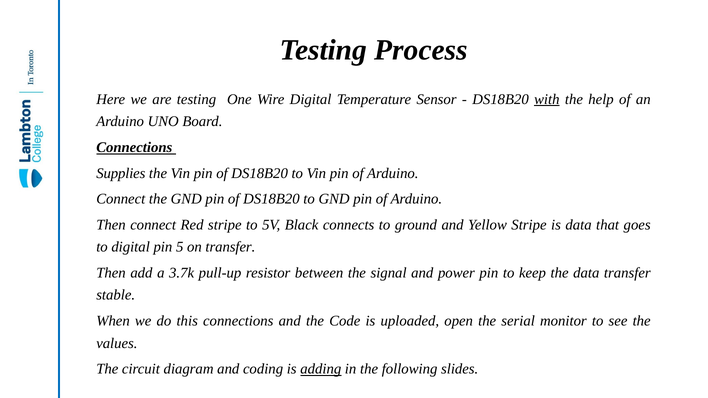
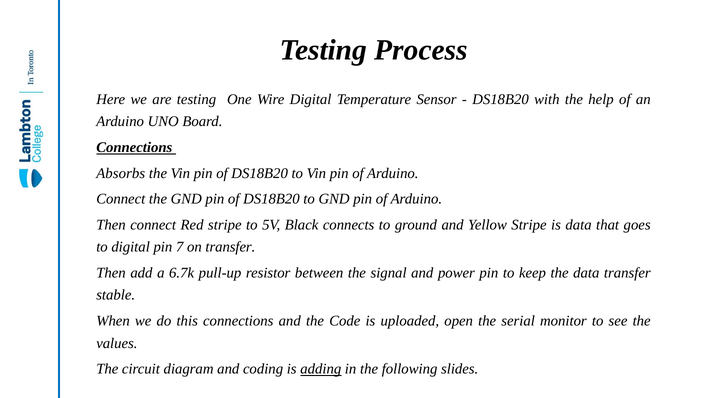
with underline: present -> none
Supplies: Supplies -> Absorbs
5: 5 -> 7
3.7k: 3.7k -> 6.7k
